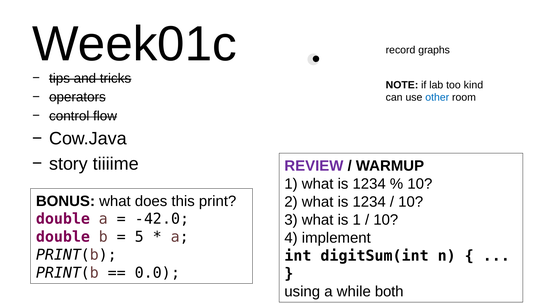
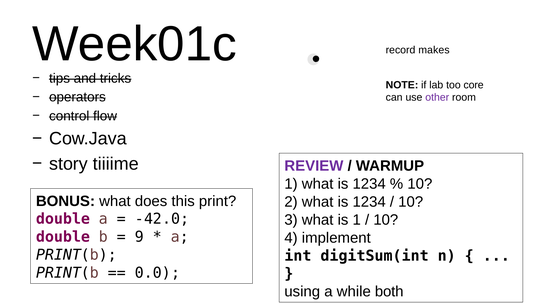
graphs: graphs -> makes
kind: kind -> core
other colour: blue -> purple
5: 5 -> 9
